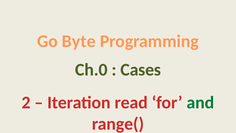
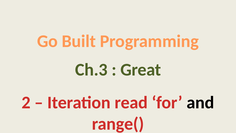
Byte: Byte -> Built
Ch.0: Ch.0 -> Ch.3
Cases: Cases -> Great
and colour: green -> black
